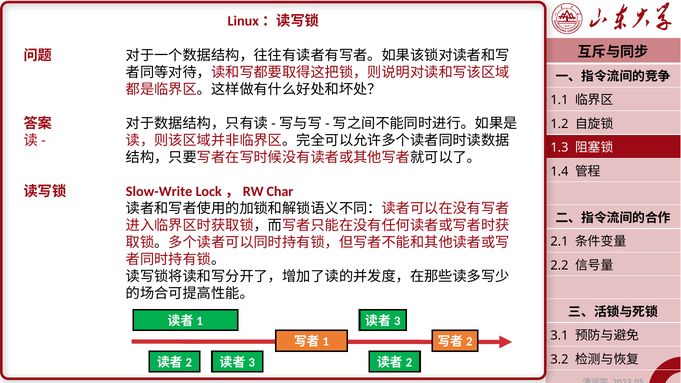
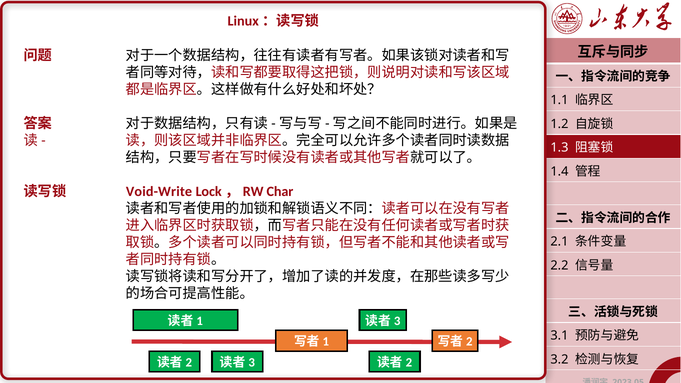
Slow-Write: Slow-Write -> Void-Write
